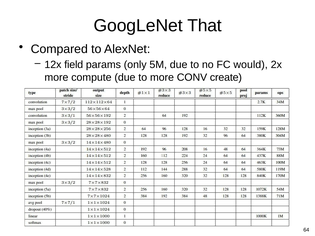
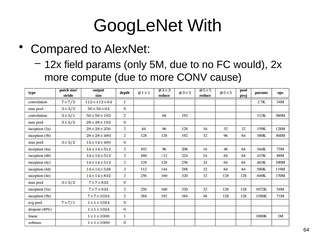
That: That -> With
create: create -> cause
